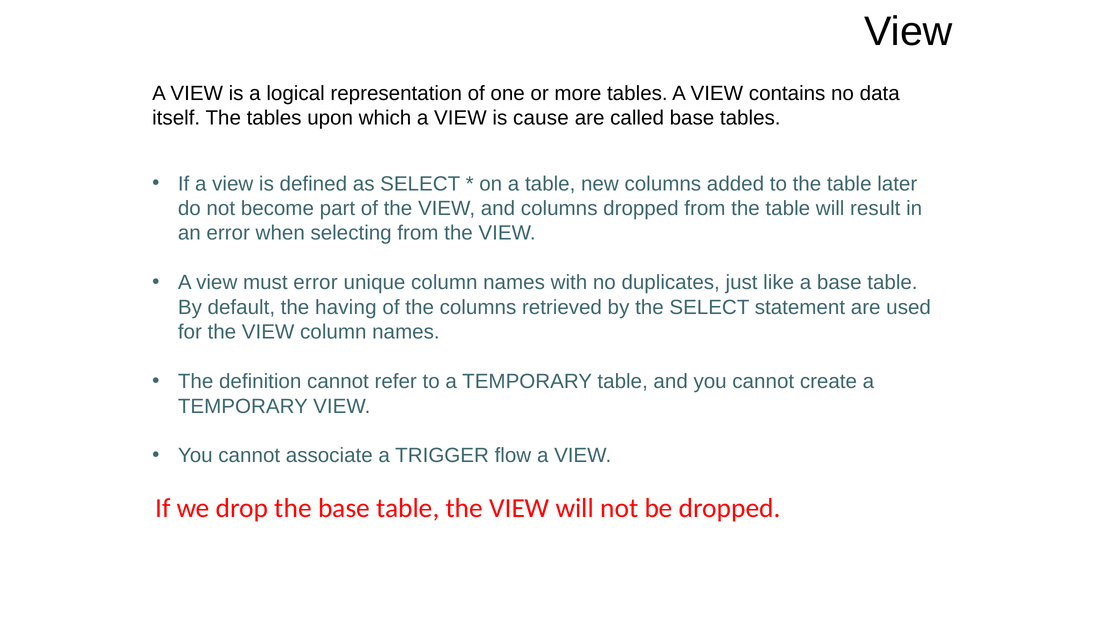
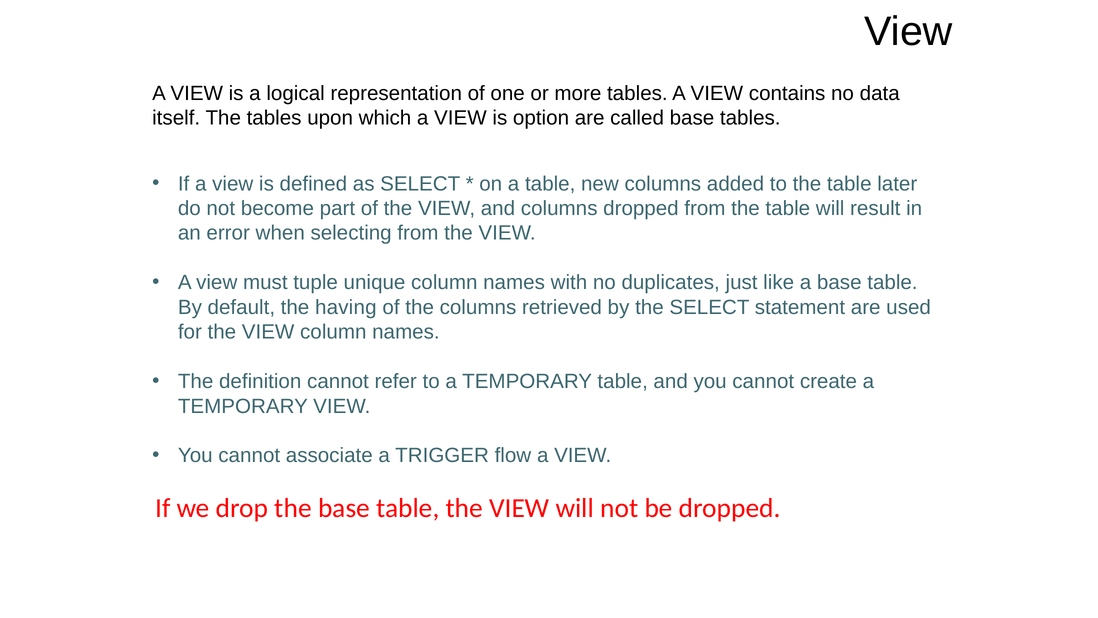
cause: cause -> option
must error: error -> tuple
